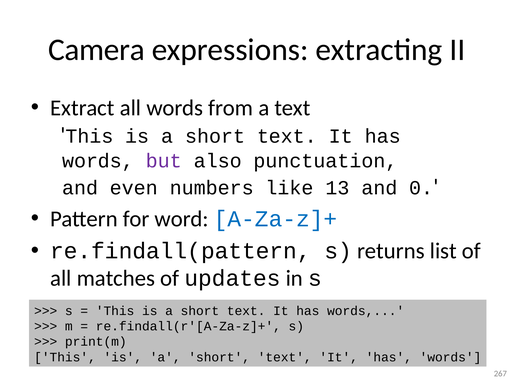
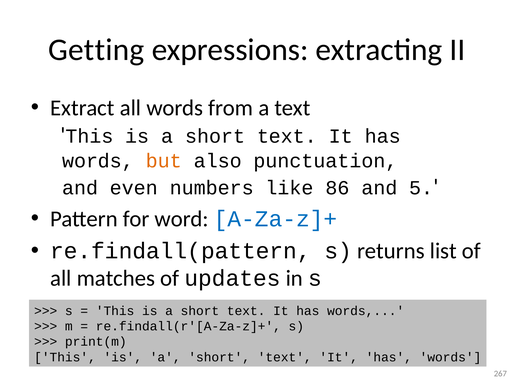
Camera: Camera -> Getting
but colour: purple -> orange
13: 13 -> 86
0: 0 -> 5
